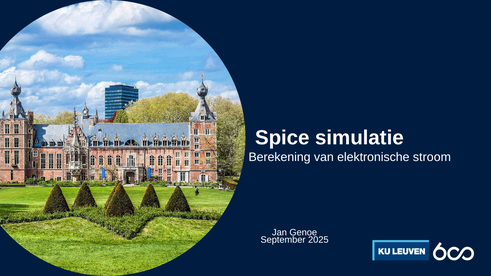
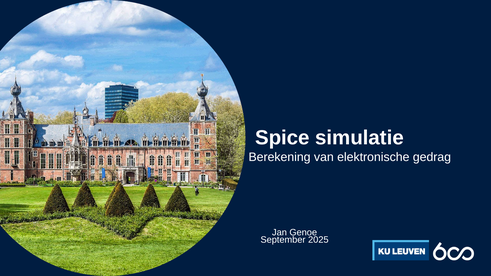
stroom: stroom -> gedrag
